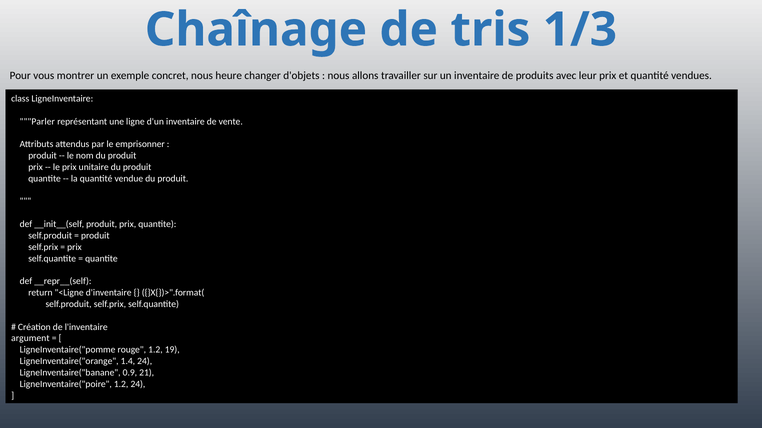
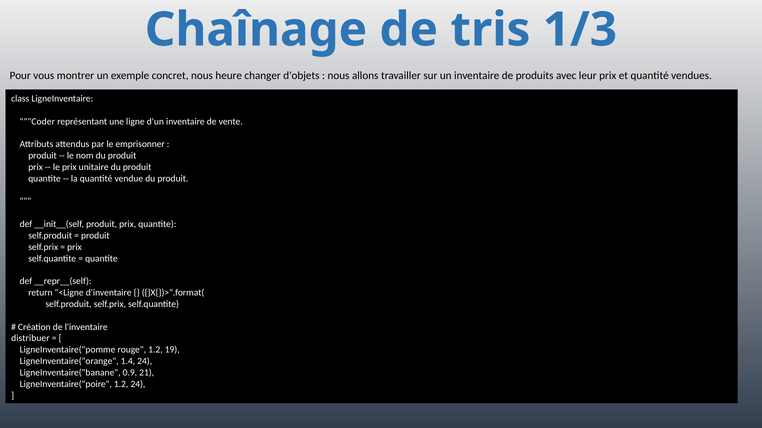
Parler: Parler -> Coder
argument: argument -> distribuer
